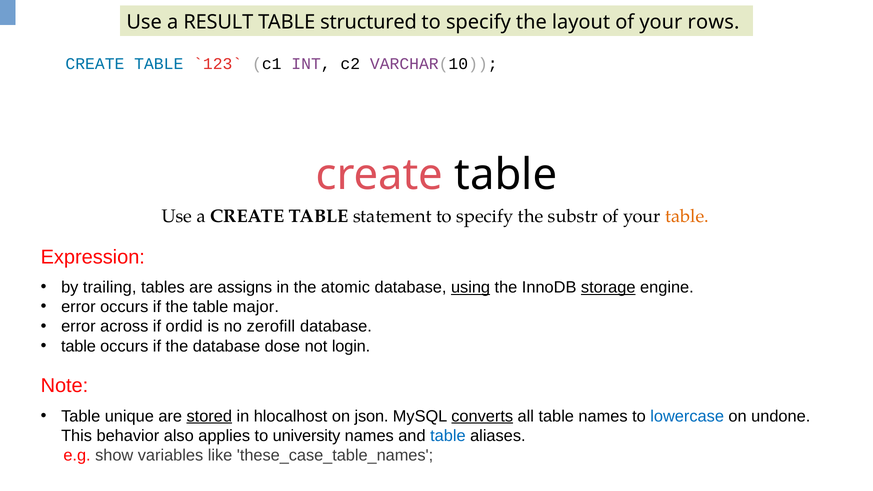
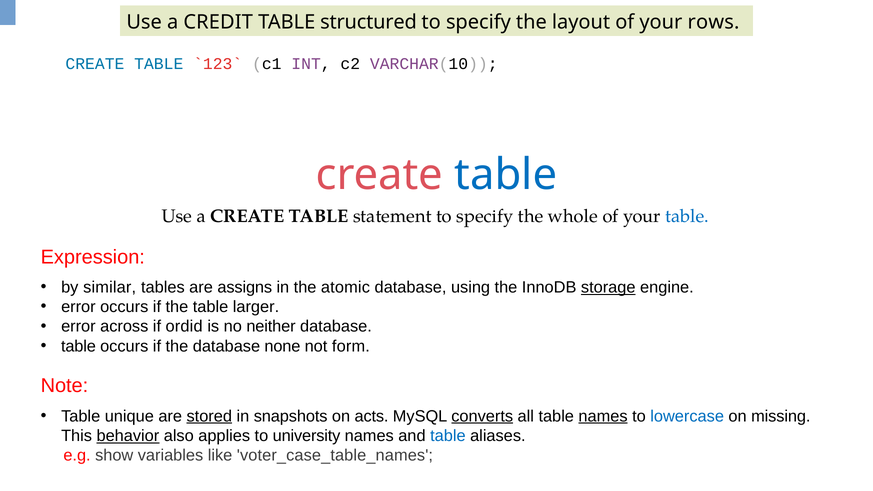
RESULT: RESULT -> CREDIT
table at (506, 175) colour: black -> blue
substr: substr -> whole
table at (687, 216) colour: orange -> blue
trailing: trailing -> similar
using underline: present -> none
major: major -> larger
zerofill: zerofill -> neither
dose: dose -> none
login: login -> form
hlocalhost: hlocalhost -> snapshots
json: json -> acts
names at (603, 416) underline: none -> present
undone: undone -> missing
behavior underline: none -> present
these_case_table_names: these_case_table_names -> voter_case_table_names
